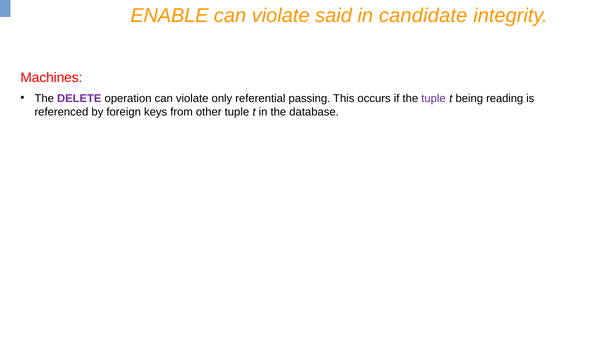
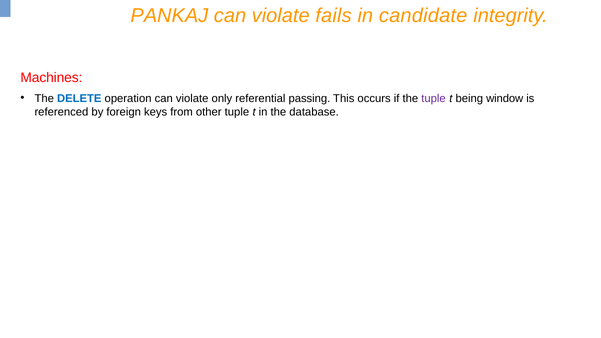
ENABLE: ENABLE -> PANKAJ
said: said -> fails
DELETE colour: purple -> blue
reading: reading -> window
